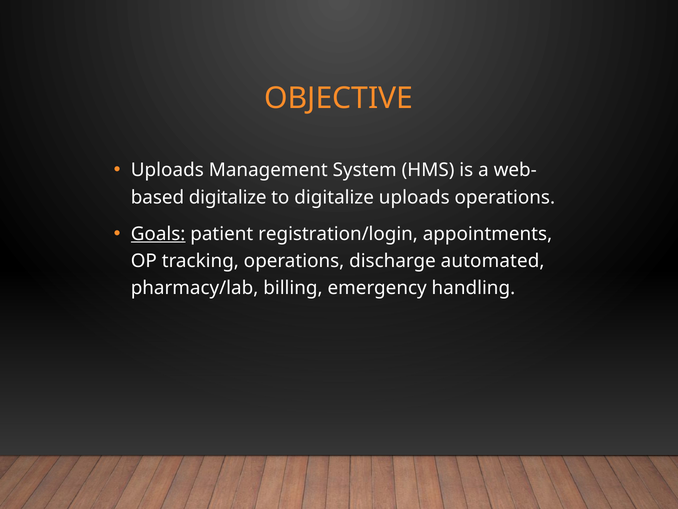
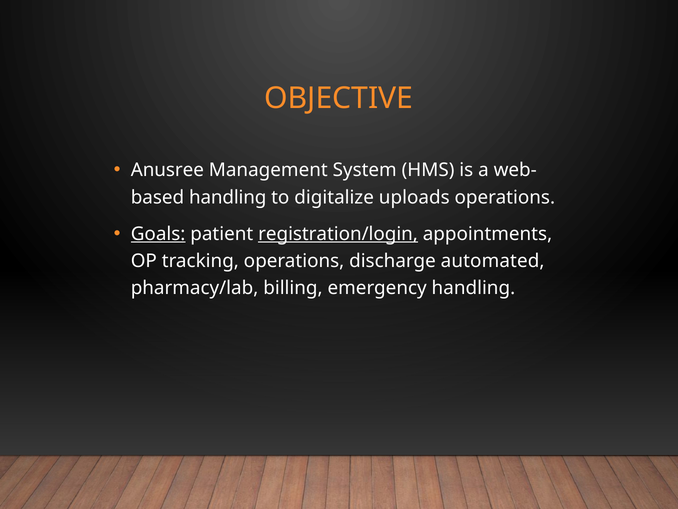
Uploads at (167, 170): Uploads -> Anusree
digitalize at (228, 197): digitalize -> handling
registration/login underline: none -> present
